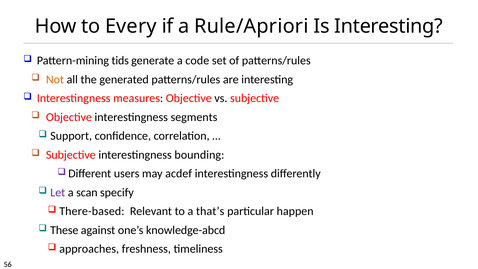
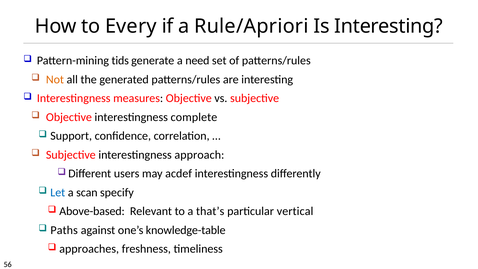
code: code -> need
segments: segments -> complete
bounding: bounding -> approach
Let colour: purple -> blue
There-based: There-based -> Above-based
happen: happen -> vertical
These: These -> Paths
knowledge-abcd: knowledge-abcd -> knowledge-table
